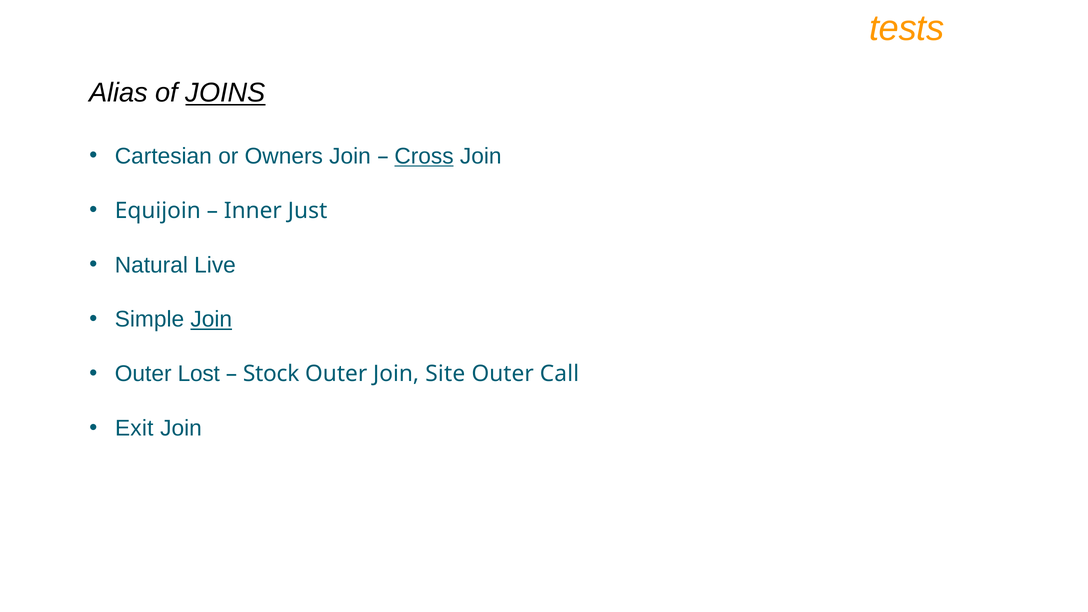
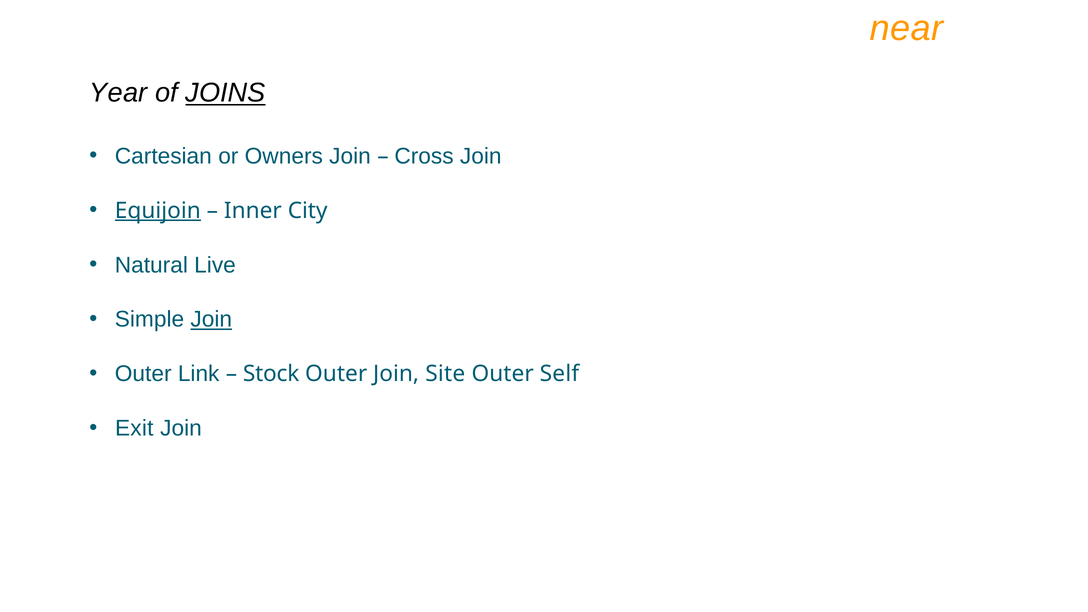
tests: tests -> near
Alias: Alias -> Year
Cross underline: present -> none
Equijoin underline: none -> present
Just: Just -> City
Lost: Lost -> Link
Call: Call -> Self
